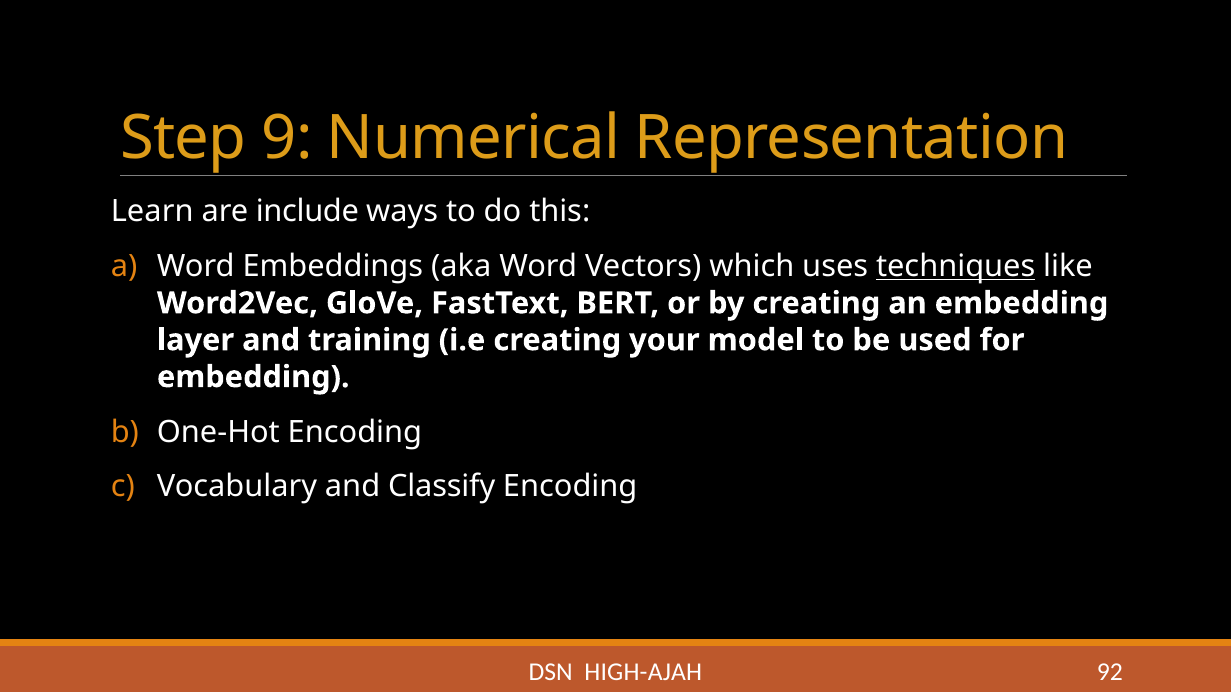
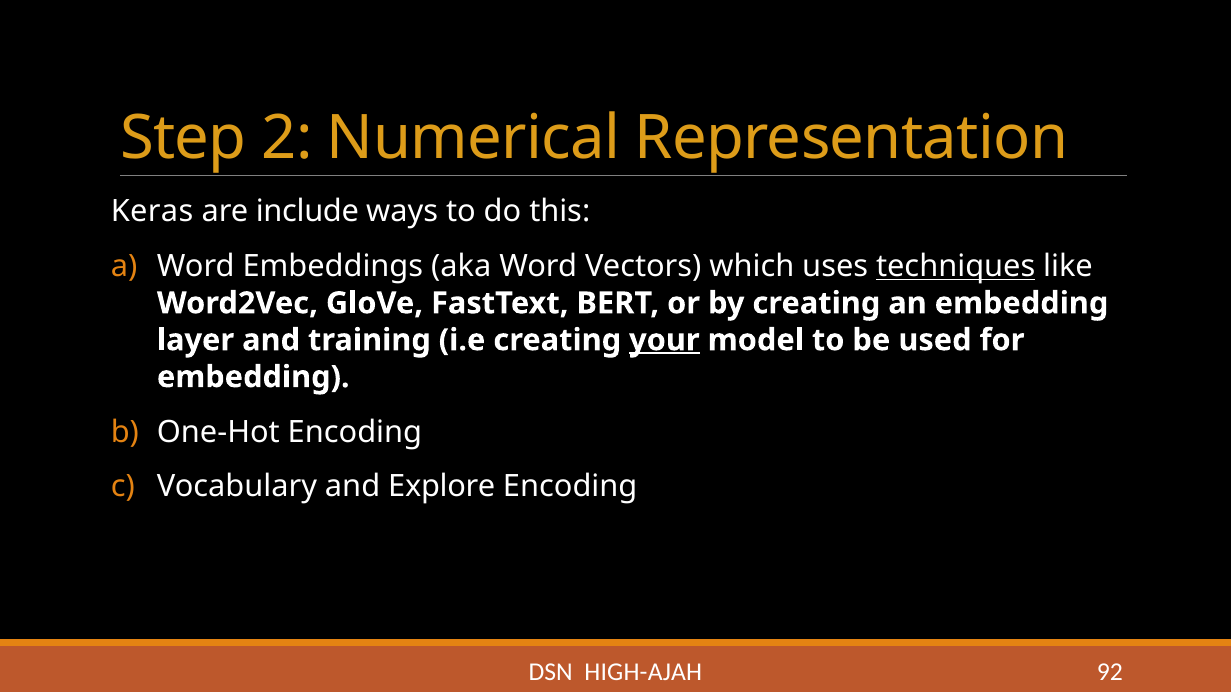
9: 9 -> 2
Learn: Learn -> Keras
your underline: none -> present
Classify: Classify -> Explore
